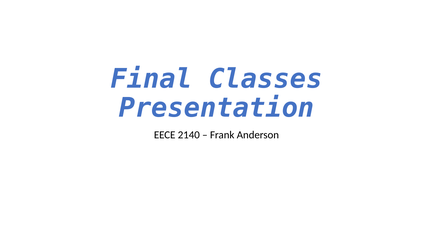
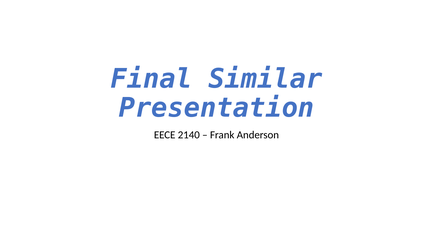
Classes: Classes -> Similar
